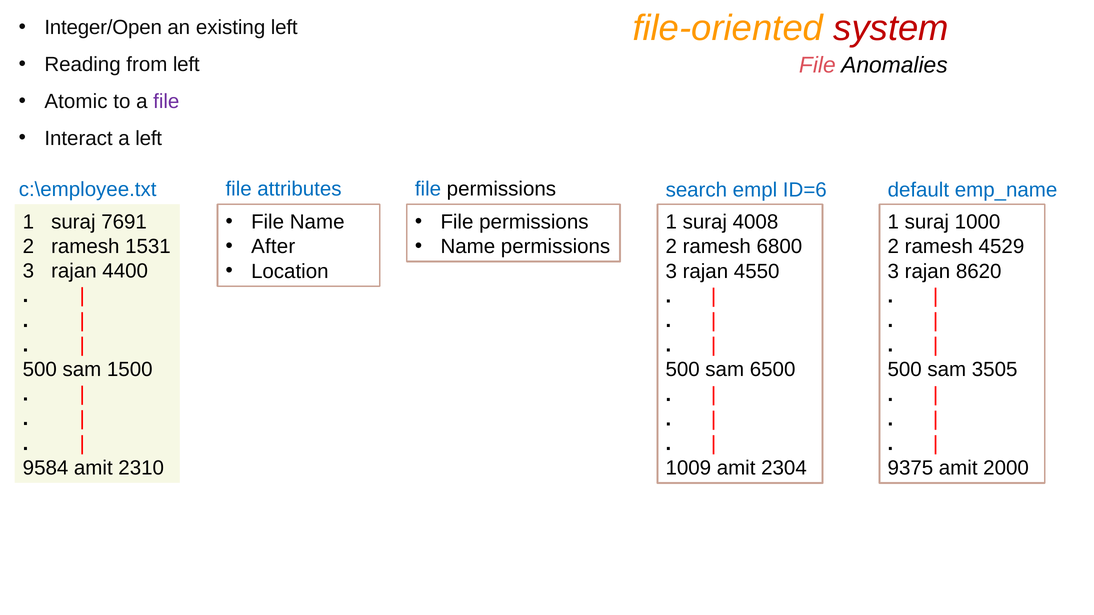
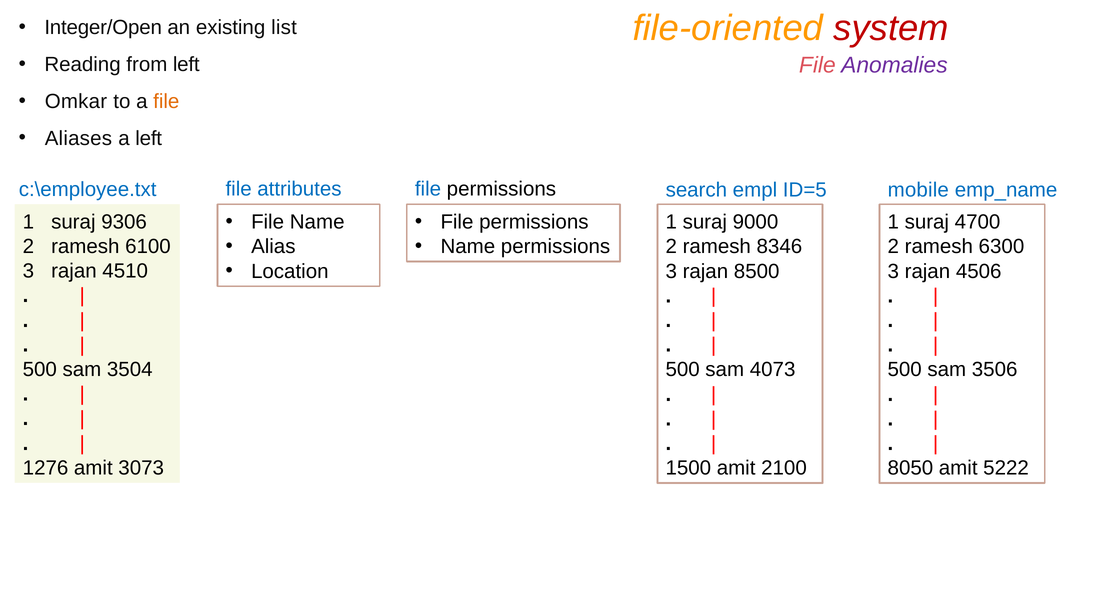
existing left: left -> list
Anomalies colour: black -> purple
Atomic: Atomic -> Omkar
file at (166, 101) colour: purple -> orange
Interact: Interact -> Aliases
ID=6: ID=6 -> ID=5
default: default -> mobile
7691: 7691 -> 9306
4008: 4008 -> 9000
1000: 1000 -> 4700
After: After -> Alias
1531: 1531 -> 6100
6800: 6800 -> 8346
4529: 4529 -> 6300
4400: 4400 -> 4510
4550: 4550 -> 8500
8620: 8620 -> 4506
1500: 1500 -> 3504
6500: 6500 -> 4073
3505: 3505 -> 3506
9584: 9584 -> 1276
2310: 2310 -> 3073
1009: 1009 -> 1500
2304: 2304 -> 2100
9375: 9375 -> 8050
2000: 2000 -> 5222
